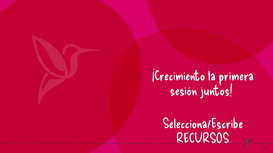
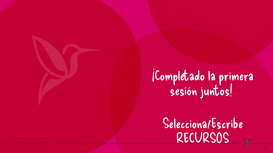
¡Crecimiento: ¡Crecimiento -> ¡Completado
